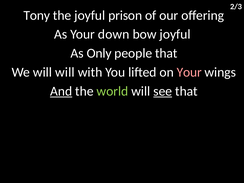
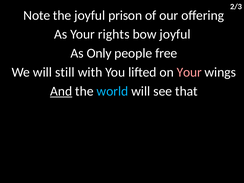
Tony: Tony -> Note
down: down -> rights
people that: that -> free
will will: will -> still
world colour: light green -> light blue
see underline: present -> none
